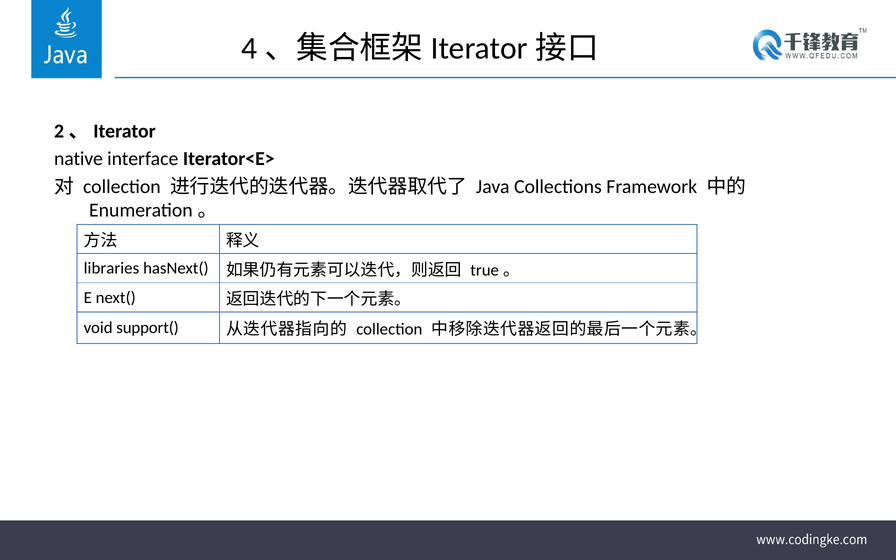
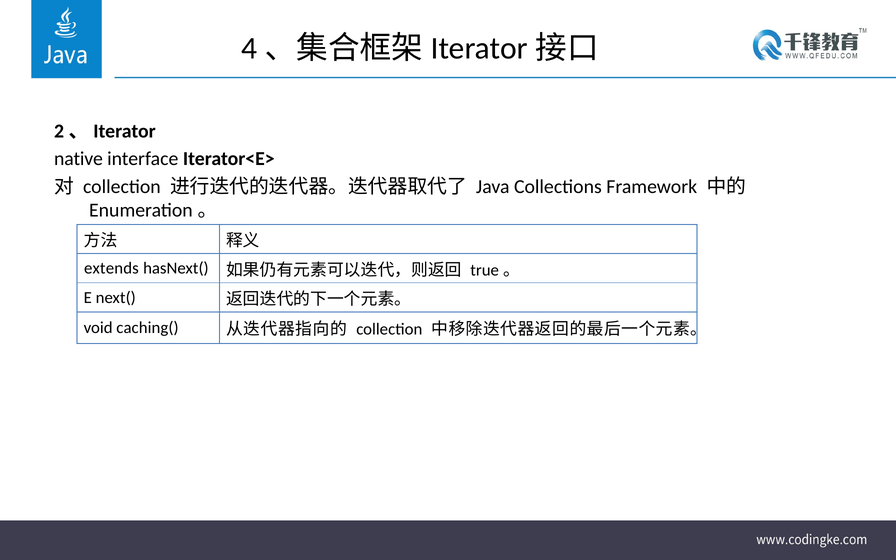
libraries: libraries -> extends
support(: support( -> caching(
